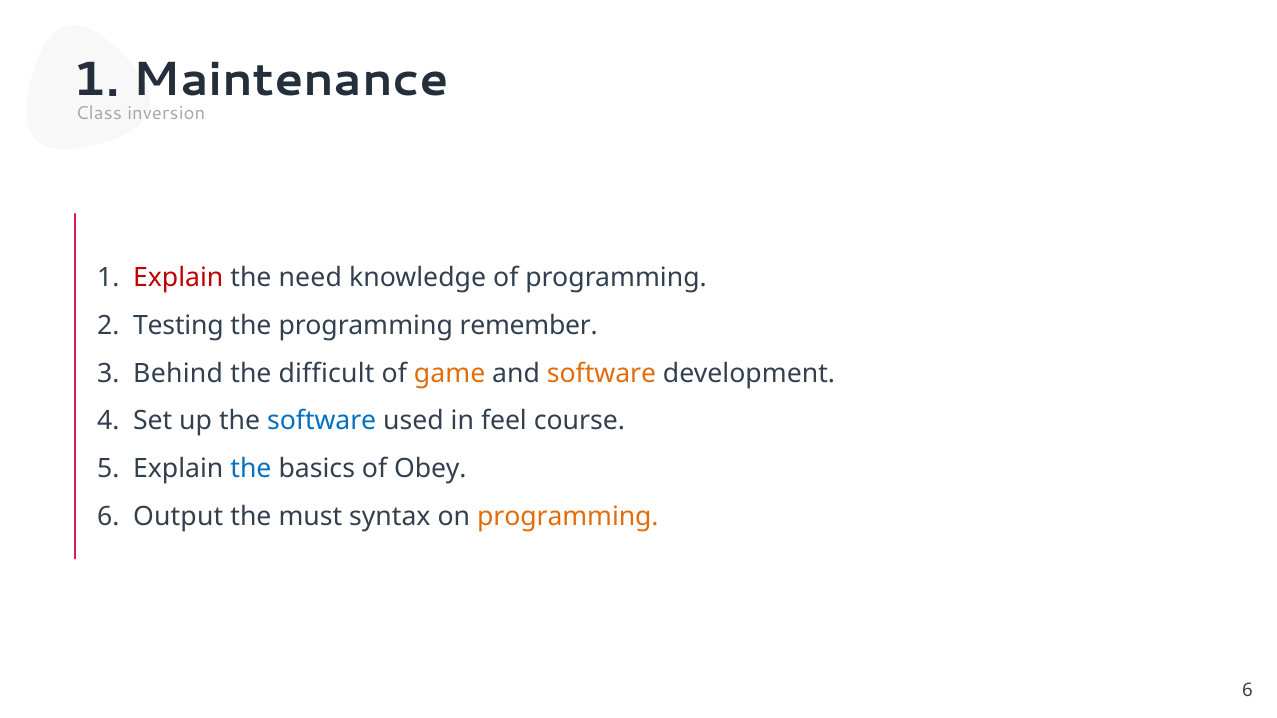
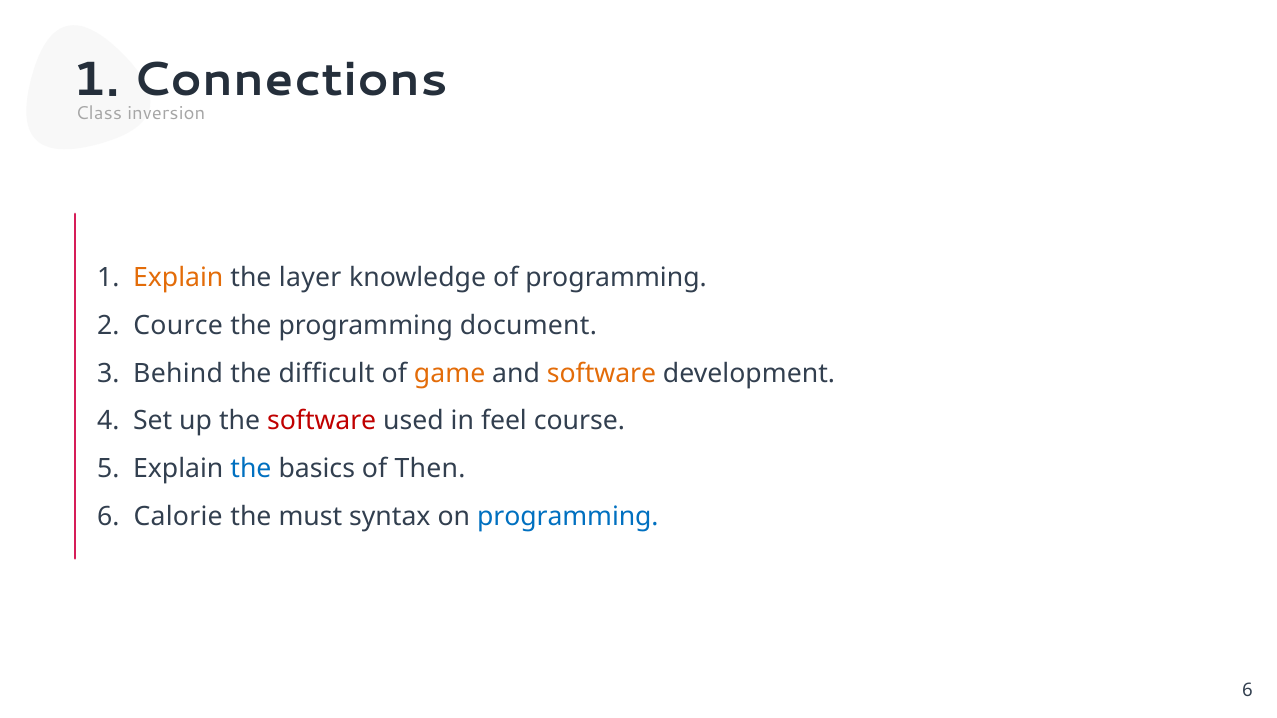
Maintenance: Maintenance -> Connections
Explain at (178, 278) colour: red -> orange
need: need -> layer
Testing: Testing -> Cource
remember: remember -> document
software at (322, 421) colour: blue -> red
Obey: Obey -> Then
Output: Output -> Calorie
programming at (568, 517) colour: orange -> blue
